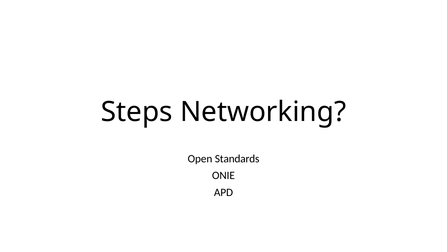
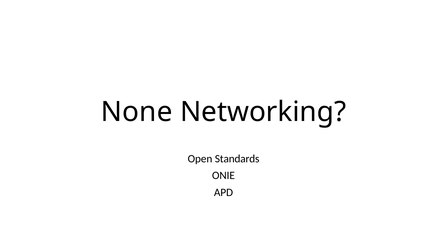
Steps: Steps -> None
